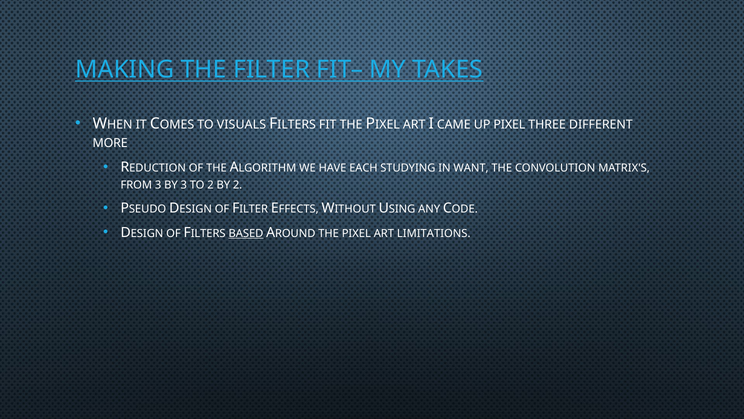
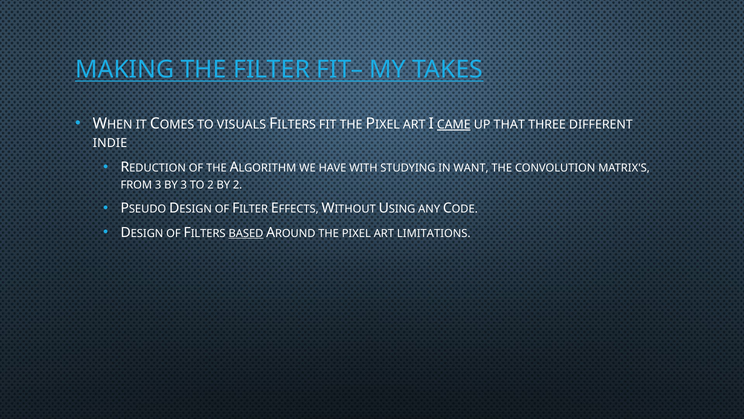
CAME underline: none -> present
UP PIXEL: PIXEL -> THAT
MORE: MORE -> INDIE
EACH: EACH -> WITH
